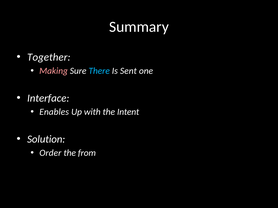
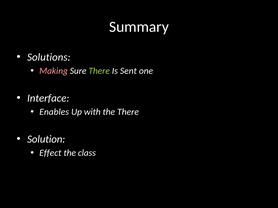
Together: Together -> Solutions
There at (99, 71) colour: light blue -> light green
the Intent: Intent -> There
Order: Order -> Effect
from: from -> class
